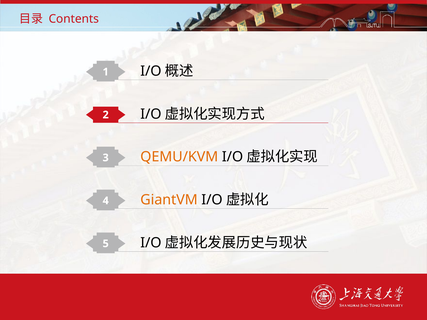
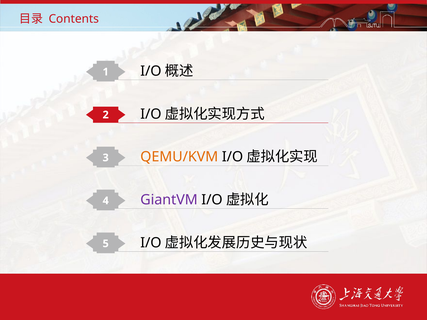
GiantVM colour: orange -> purple
